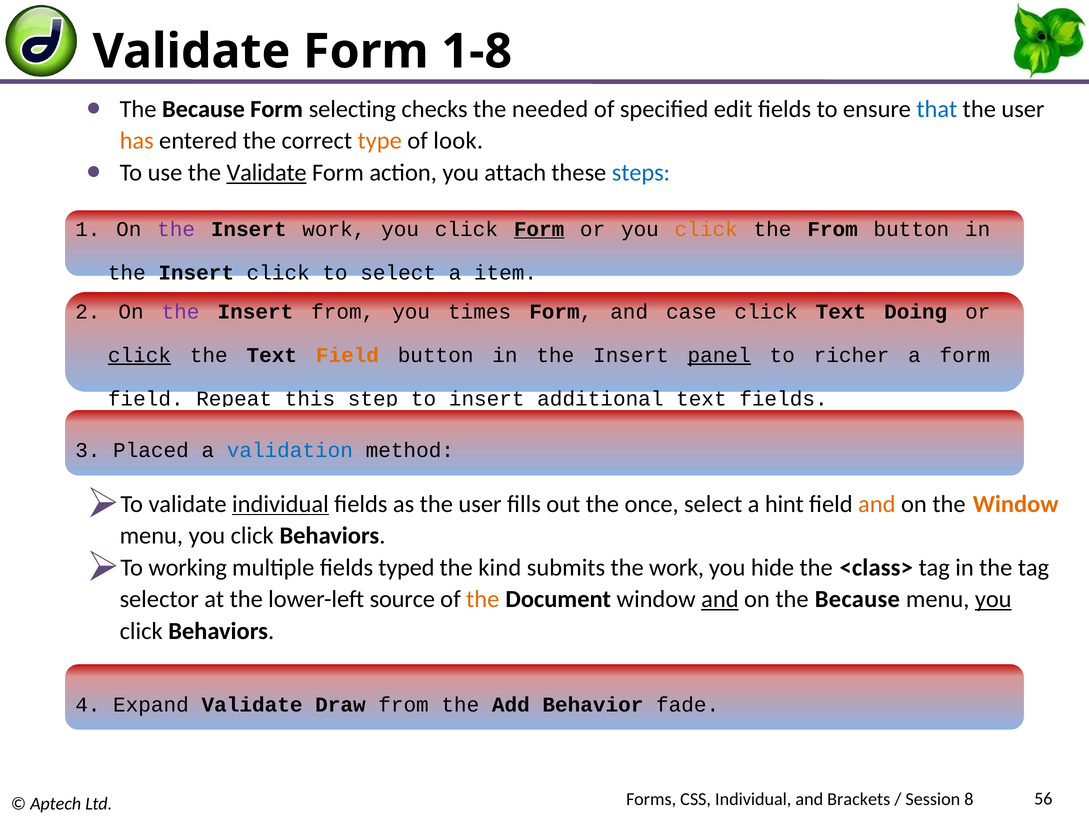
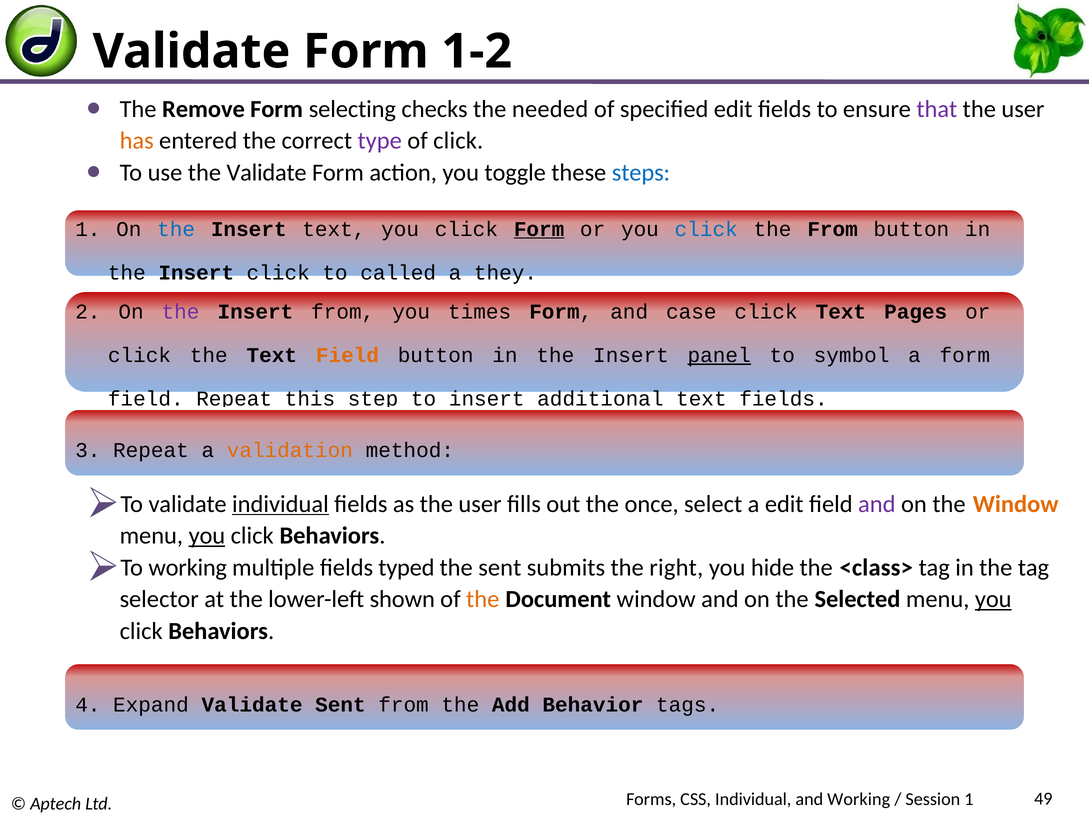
1-8: 1-8 -> 1-2
Because at (204, 109): Because -> Remove
that colour: blue -> purple
type colour: orange -> purple
of look: look -> click
Validate at (267, 173) underline: present -> none
attach: attach -> toggle
the at (176, 229) colour: purple -> blue
Insert work: work -> text
click at (706, 229) colour: orange -> blue
to select: select -> called
item: item -> they
Doing: Doing -> Pages
click at (140, 355) underline: present -> none
richer: richer -> symbol
3 Placed: Placed -> Repeat
validation colour: blue -> orange
a hint: hint -> edit
and at (877, 504) colour: orange -> purple
you at (207, 536) underline: none -> present
the kind: kind -> sent
the work: work -> right
source: source -> shown
and at (720, 599) underline: present -> none
on the Because: Because -> Selected
Validate Draw: Draw -> Sent
fade: fade -> tags
and Brackets: Brackets -> Working
Session 8: 8 -> 1
56: 56 -> 49
